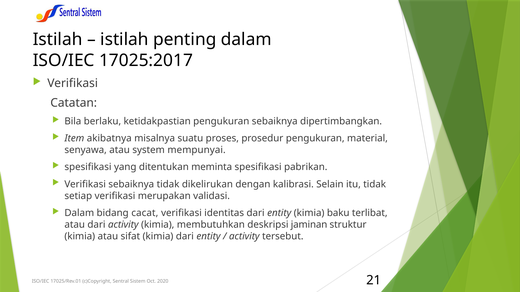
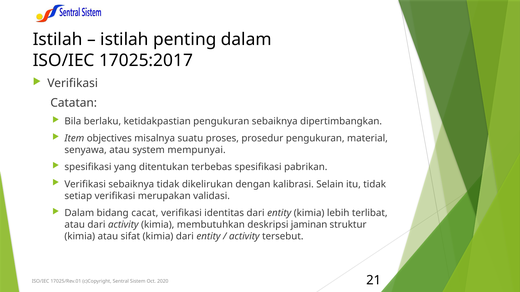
akibatnya: akibatnya -> objectives
meminta: meminta -> terbebas
baku: baku -> lebih
